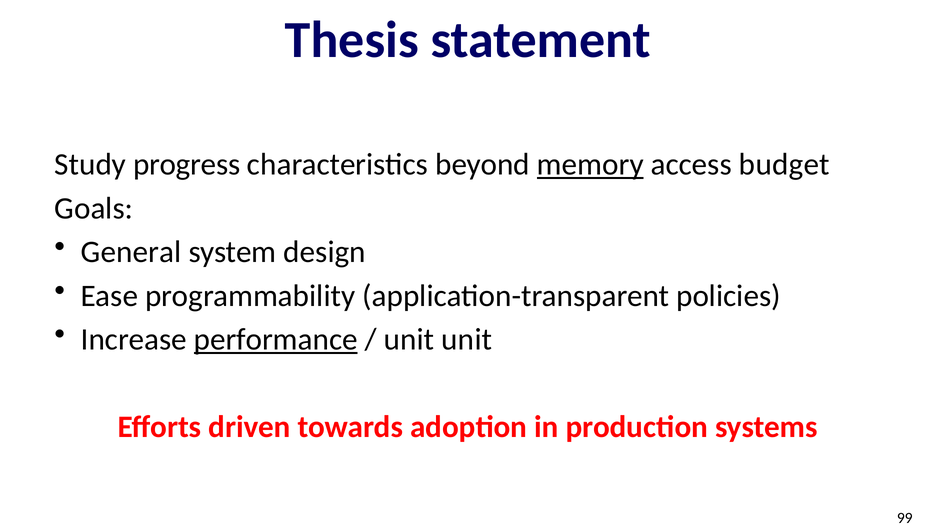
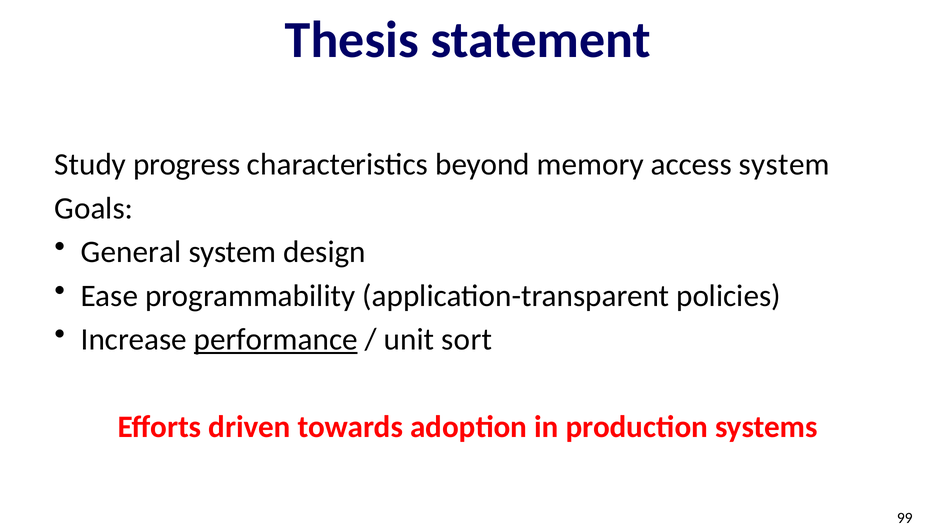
memory underline: present -> none
access budget: budget -> system
unit unit: unit -> sort
